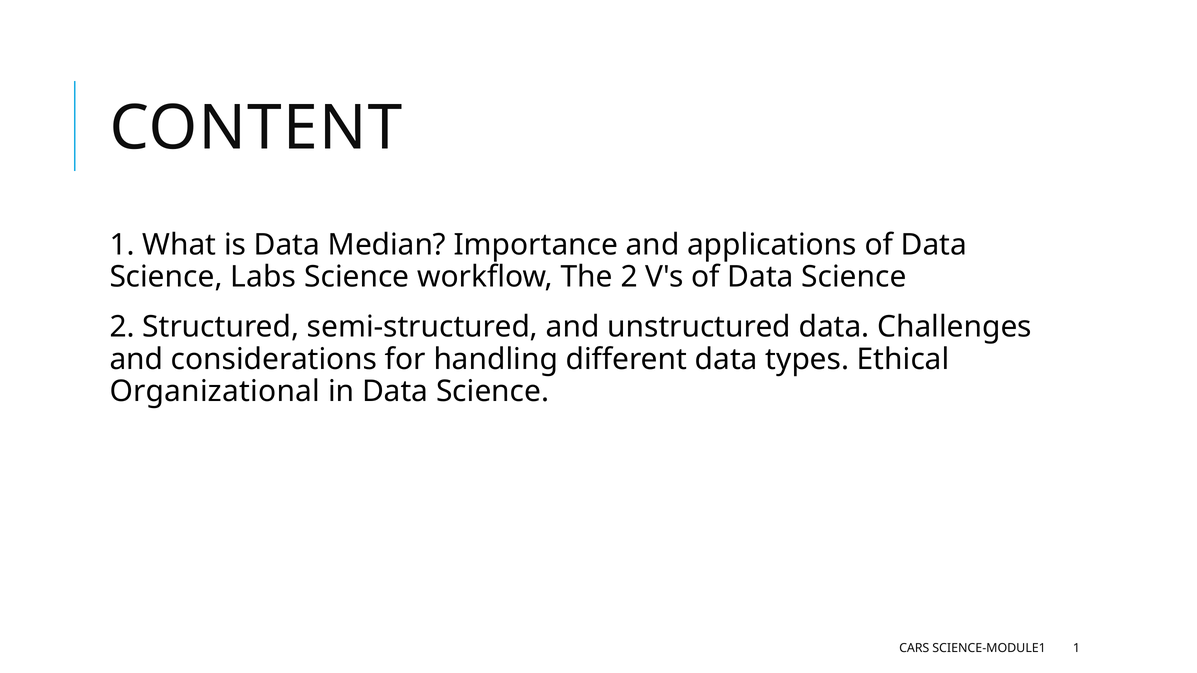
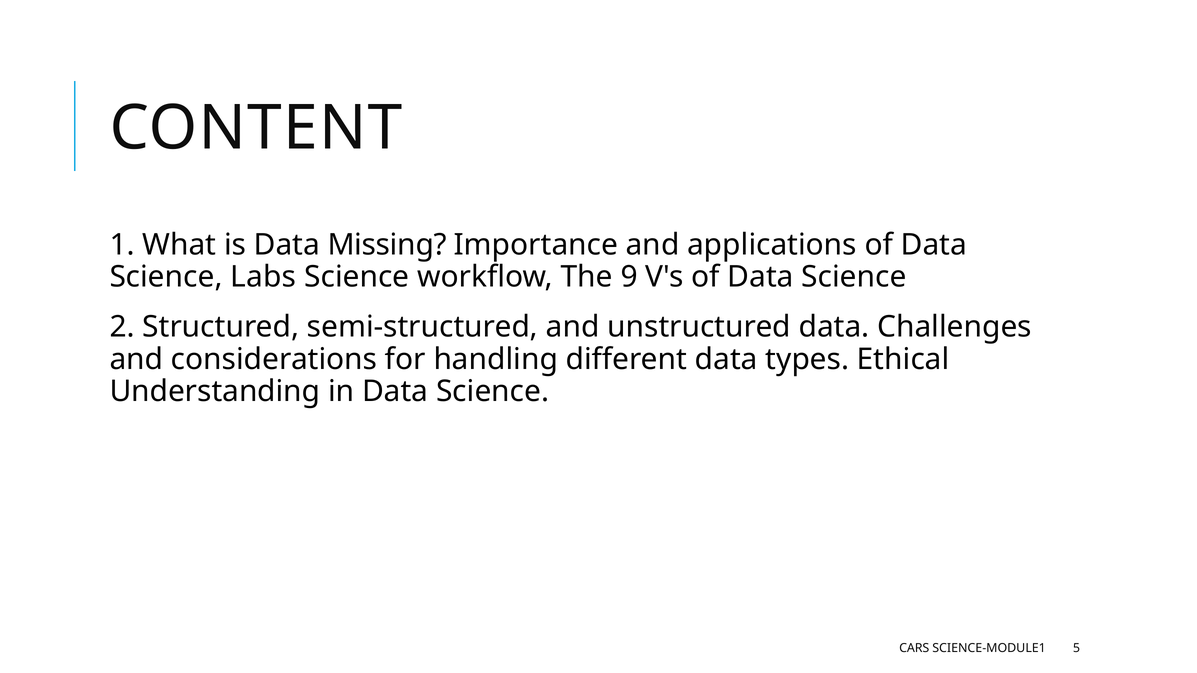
Median: Median -> Missing
The 2: 2 -> 9
Organizational: Organizational -> Understanding
SCIENCE-MODULE1 1: 1 -> 5
